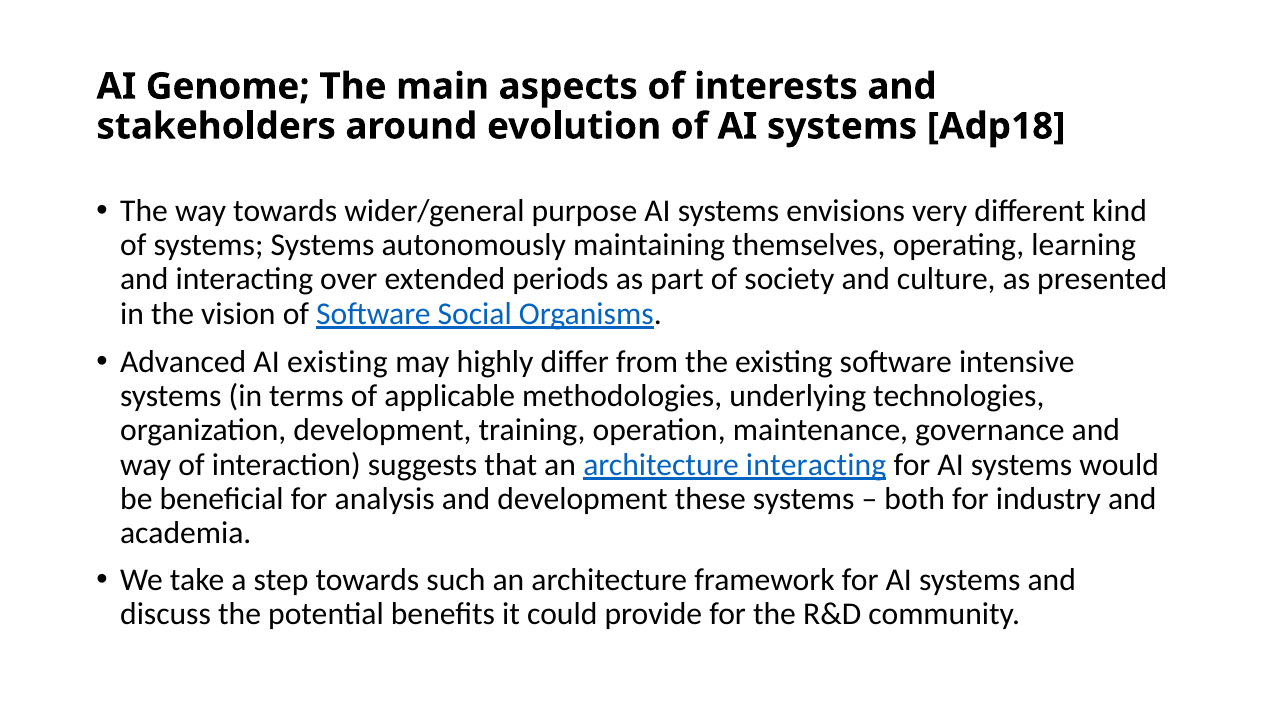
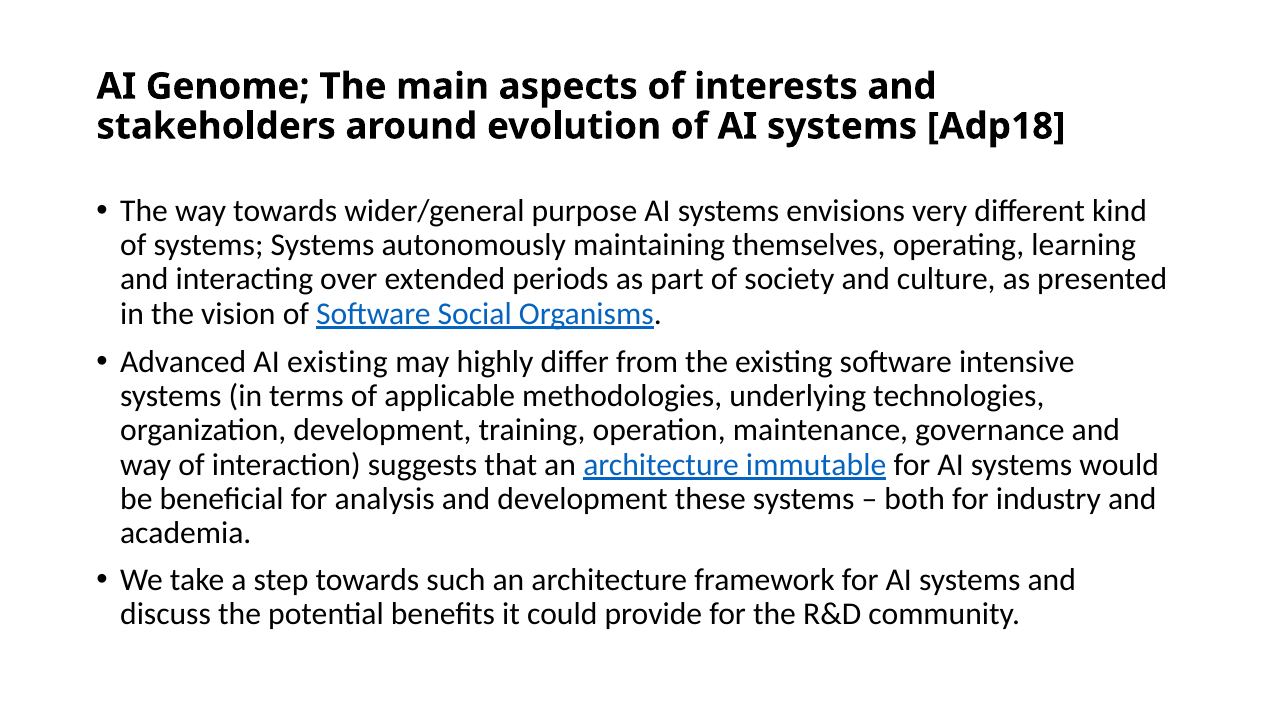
architecture interacting: interacting -> immutable
